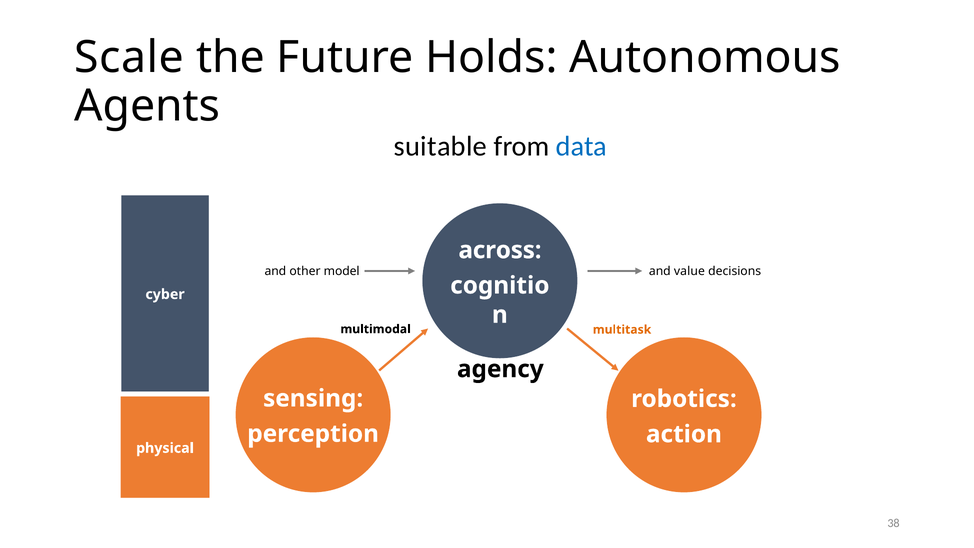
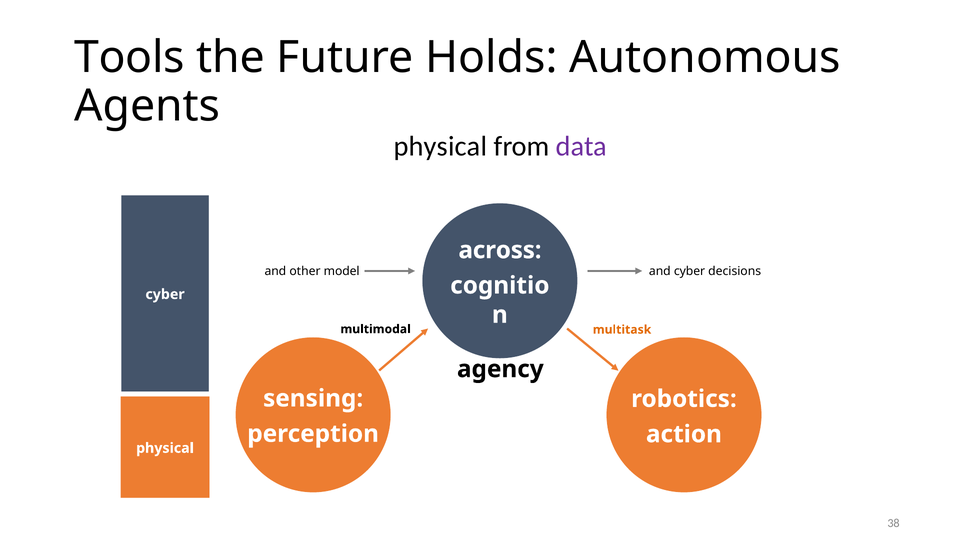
Scale: Scale -> Tools
suitable at (440, 147): suitable -> physical
data colour: blue -> purple
and value: value -> cyber
